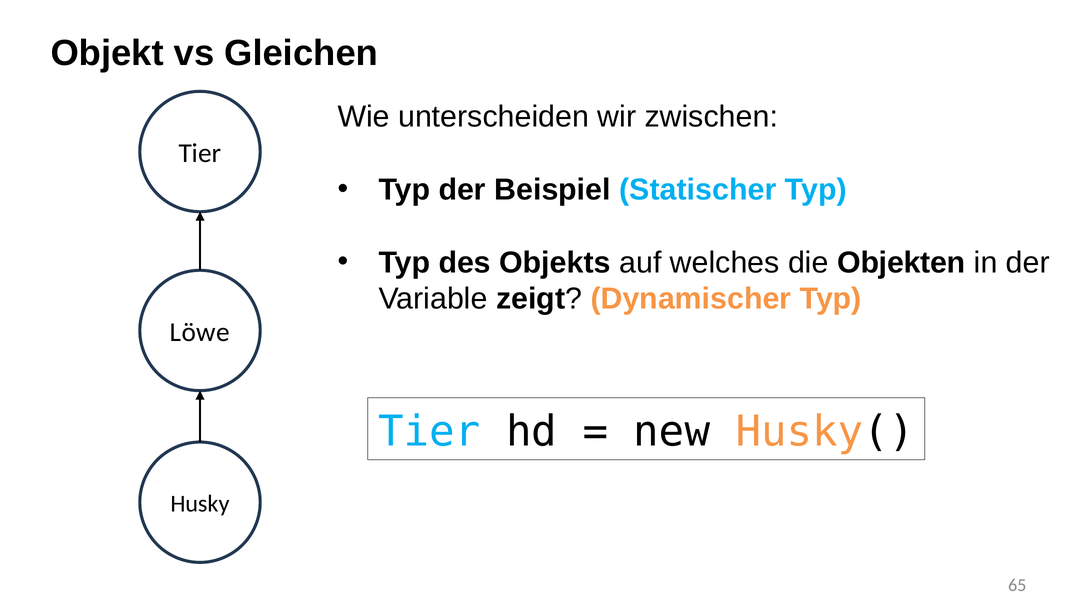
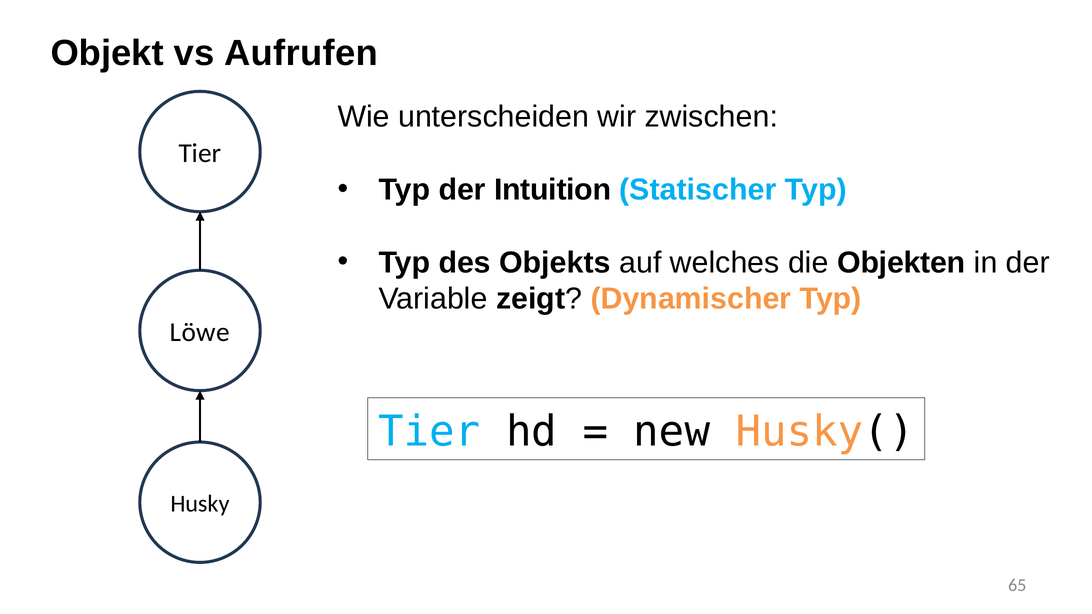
Gleichen: Gleichen -> Aufrufen
Beispiel: Beispiel -> Intuition
